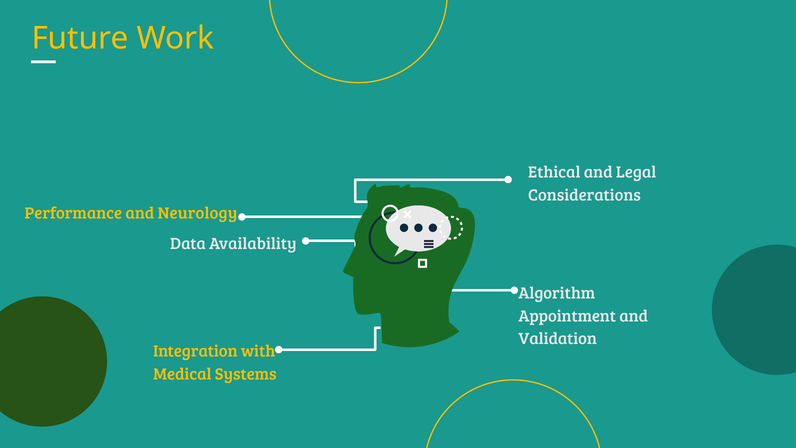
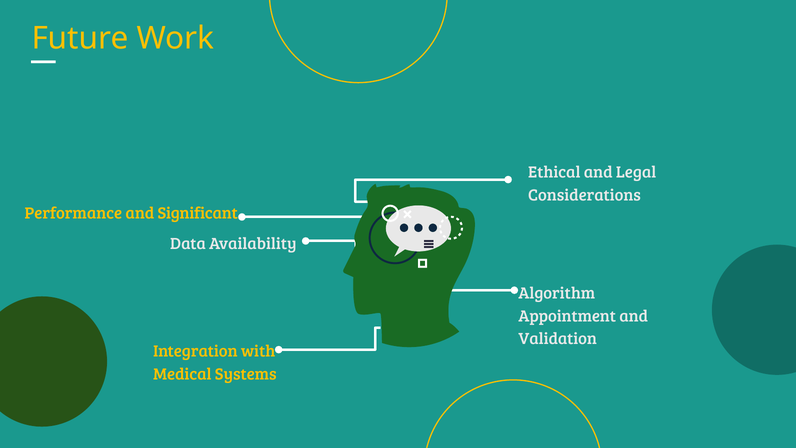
Neurology: Neurology -> Significant
